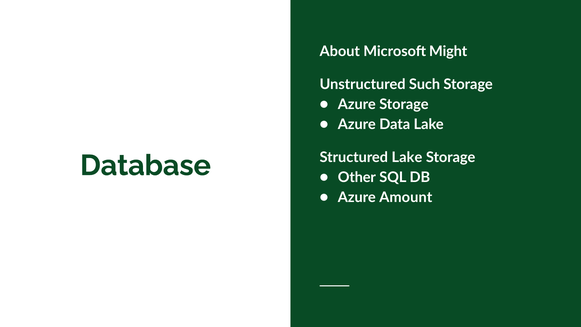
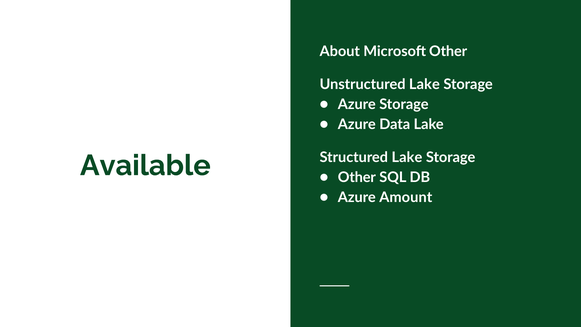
Microsoft Might: Might -> Other
Unstructured Such: Such -> Lake
Database: Database -> Available
